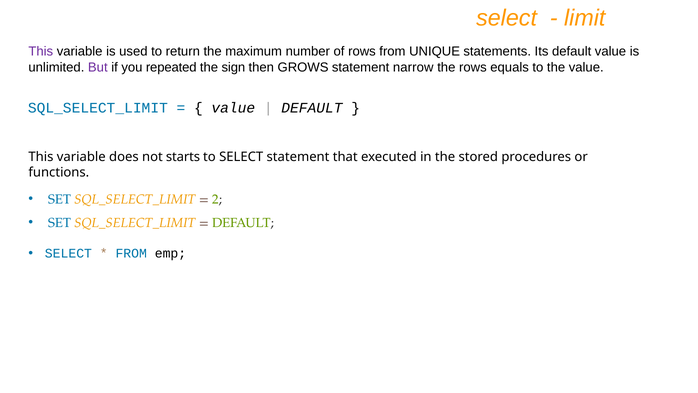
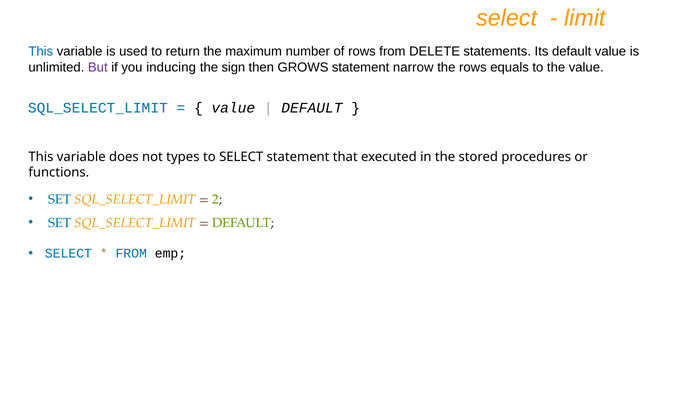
This at (41, 52) colour: purple -> blue
UNIQUE: UNIQUE -> DELETE
repeated: repeated -> inducing
starts: starts -> types
